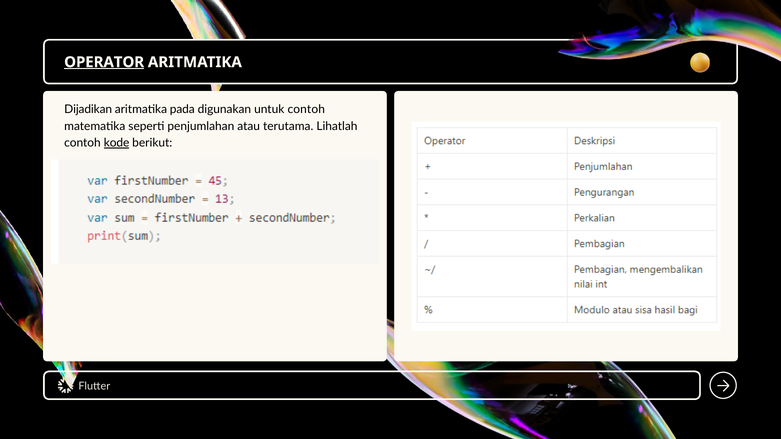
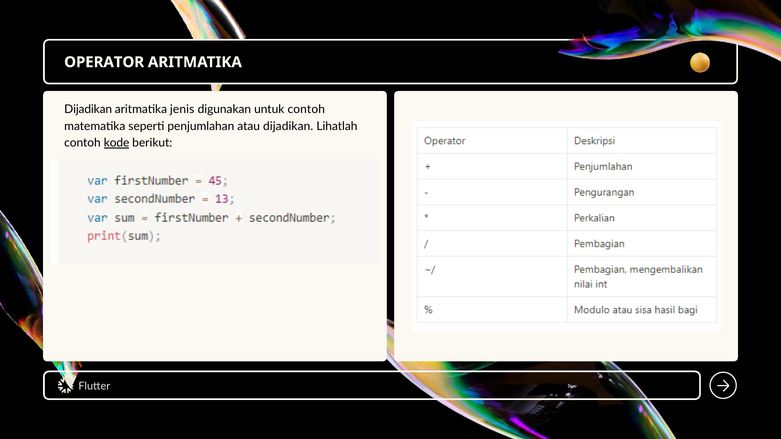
OPERATOR underline: present -> none
pada: pada -> jenis
atau terutama: terutama -> dijadikan
